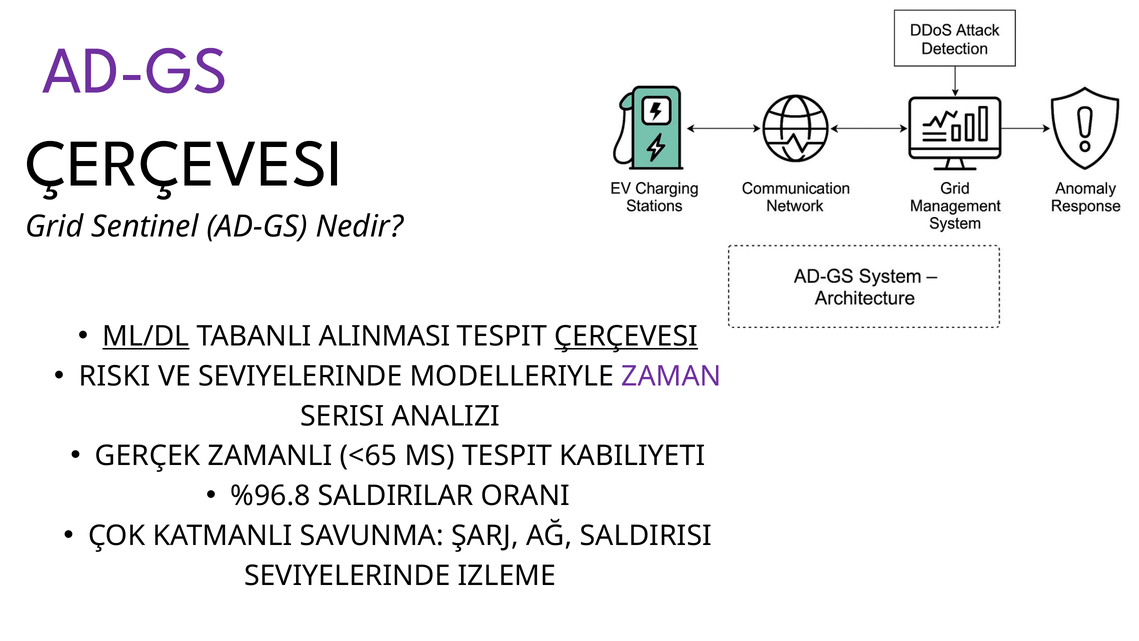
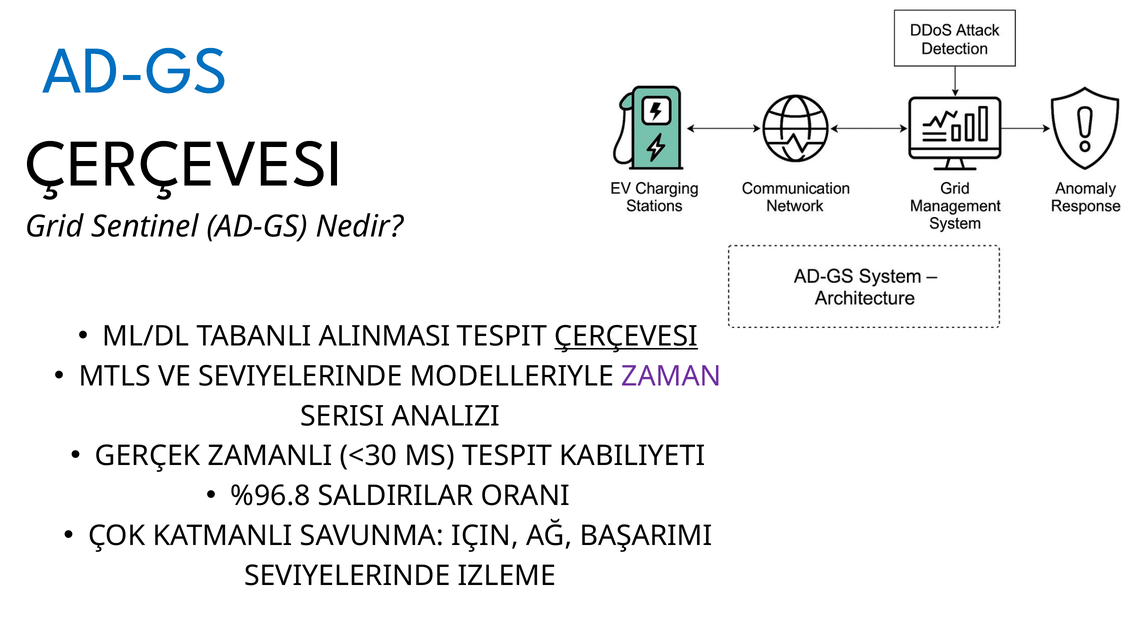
AD-GS at (135, 71) colour: purple -> blue
ML/DL underline: present -> none
RISKI: RISKI -> MTLS
<65: <65 -> <30
ŞARJ: ŞARJ -> IÇIN
SALDIRISI: SALDIRISI -> BAŞARIMI
